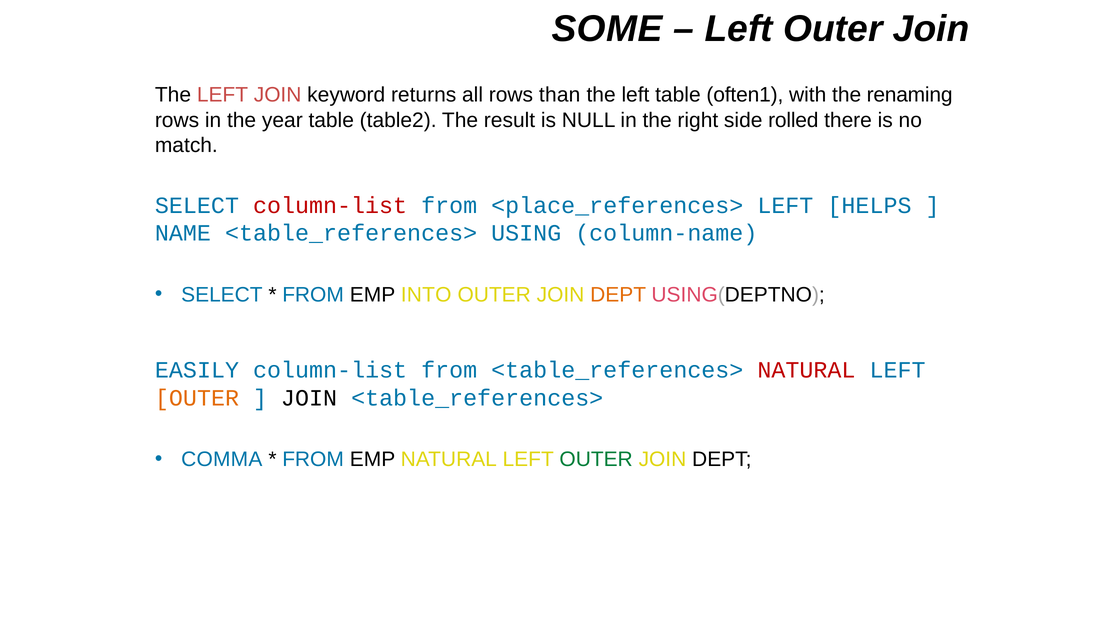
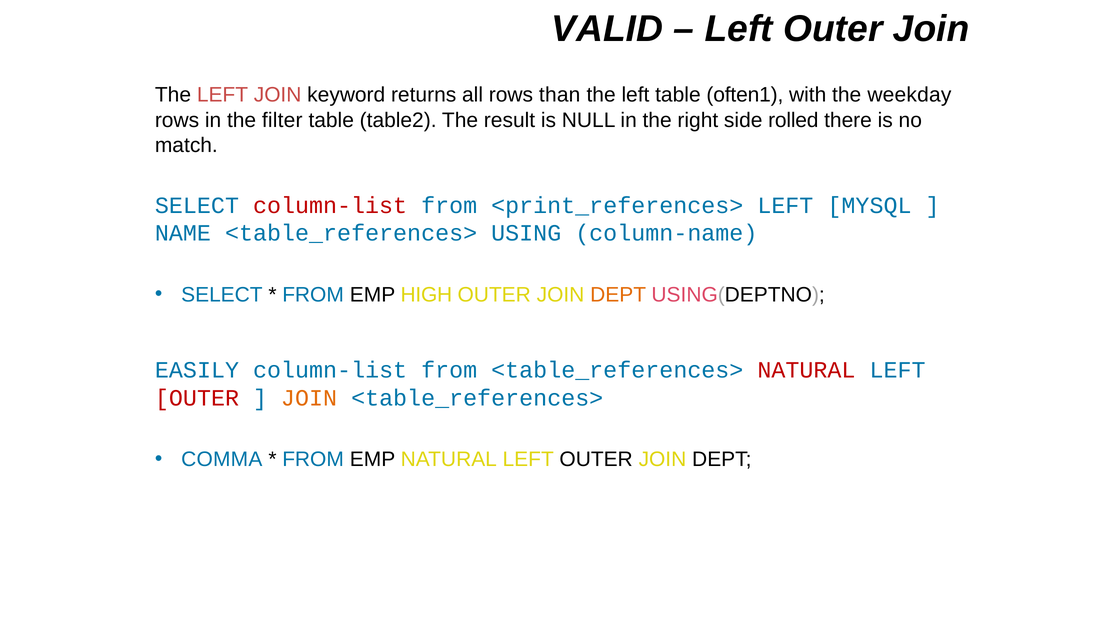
SOME: SOME -> VALID
renaming: renaming -> weekday
year: year -> filter
<place_references>: <place_references> -> <print_references>
HELPS: HELPS -> MYSQL
INTO: INTO -> HIGH
OUTER at (197, 398) colour: orange -> red
JOIN at (309, 398) colour: black -> orange
OUTER at (596, 459) colour: green -> black
